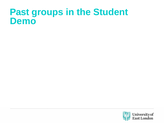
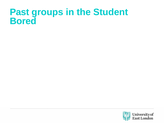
Demo: Demo -> Bored
